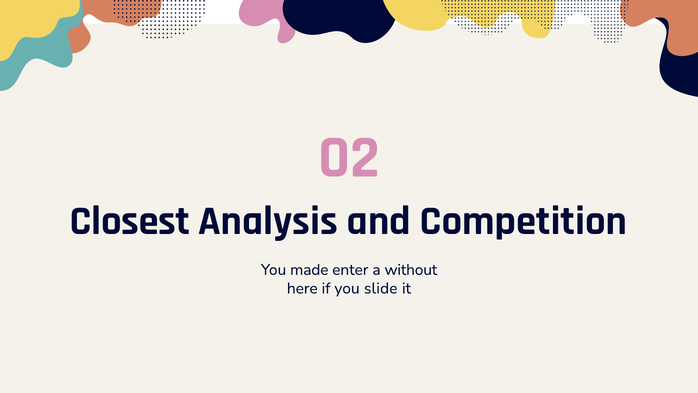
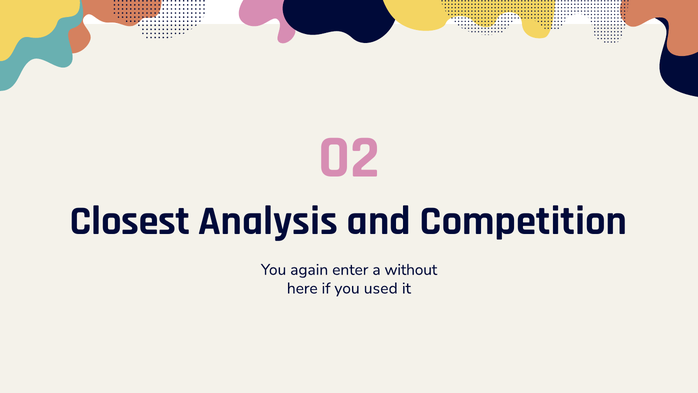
made: made -> again
slide: slide -> used
